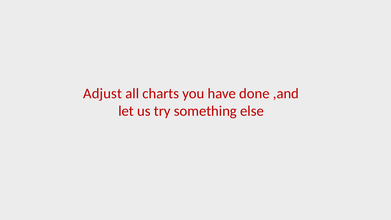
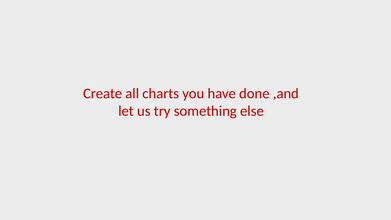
Adjust: Adjust -> Create
